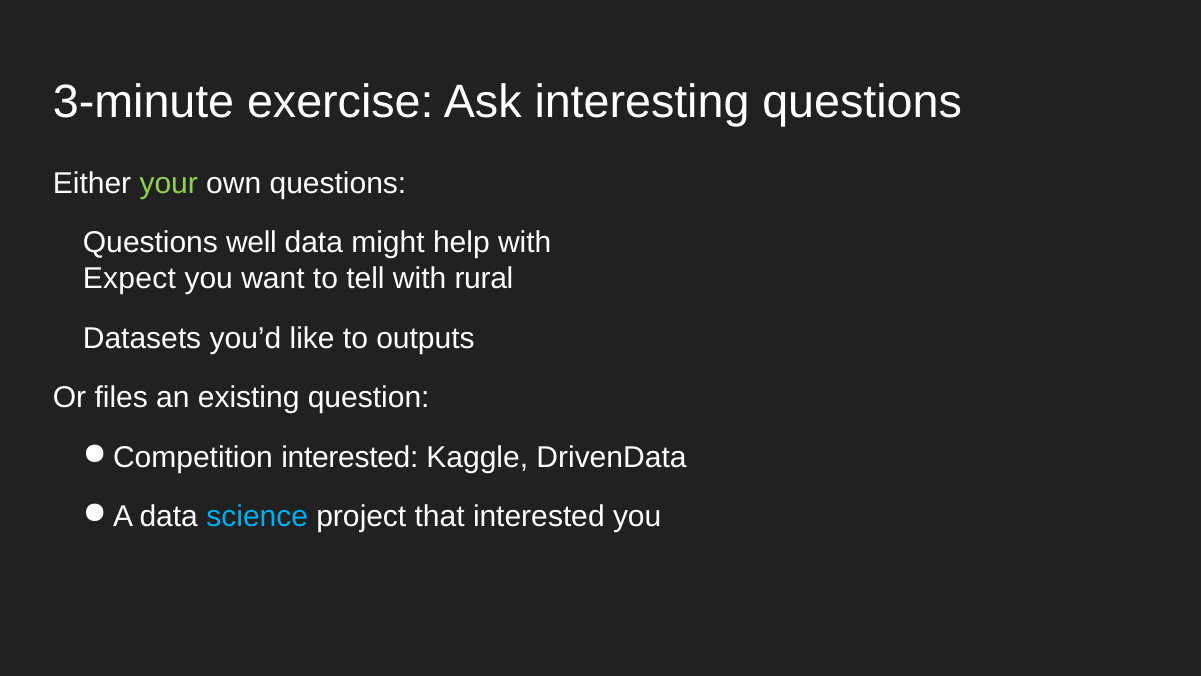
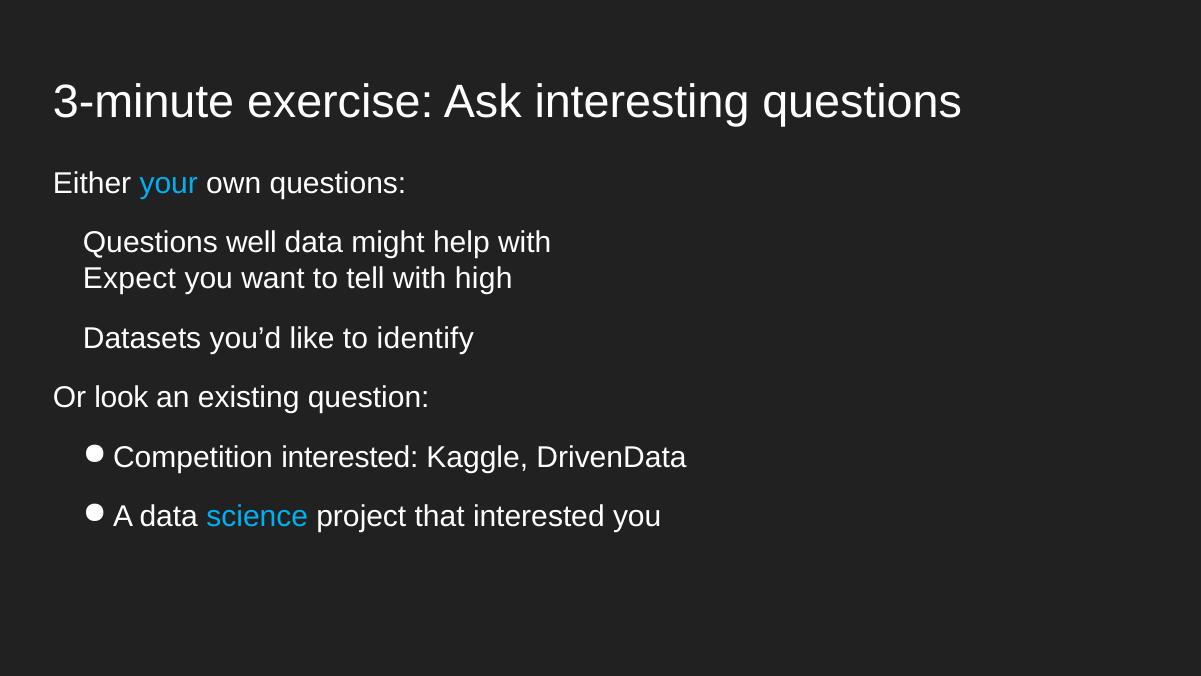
your colour: light green -> light blue
rural: rural -> high
outputs: outputs -> identify
files: files -> look
